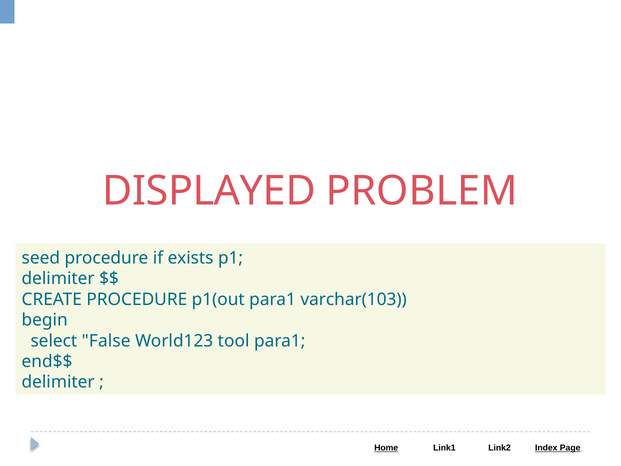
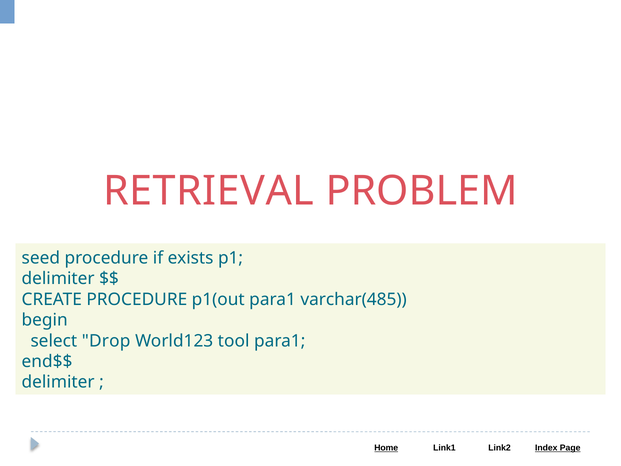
DISPLAYED: DISPLAYED -> RETRIEVAL
varchar(103: varchar(103 -> varchar(485
False: False -> Drop
